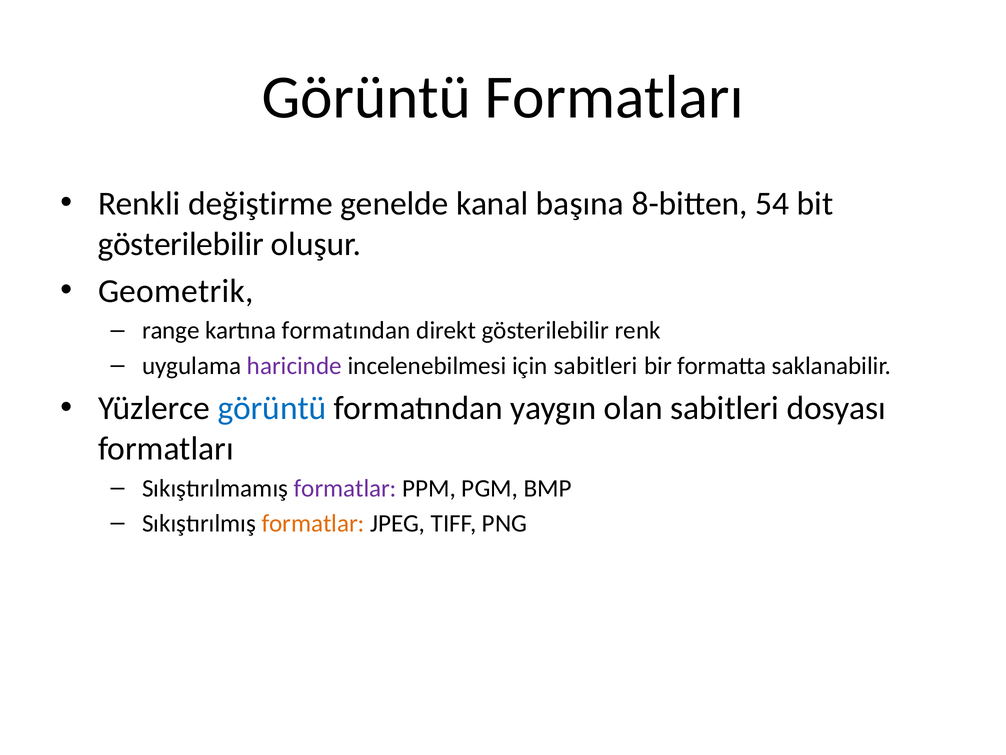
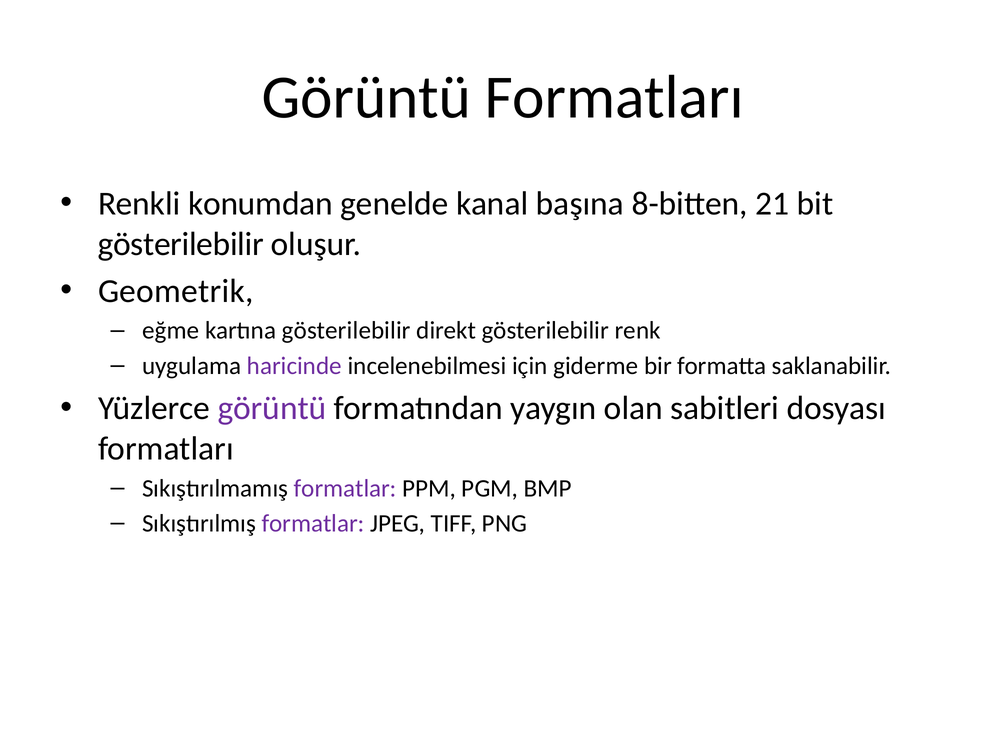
değiştirme: değiştirme -> konumdan
54: 54 -> 21
range: range -> eğme
kartına formatından: formatından -> gösterilebilir
için sabitleri: sabitleri -> giderme
görüntü at (272, 408) colour: blue -> purple
formatlar at (313, 523) colour: orange -> purple
